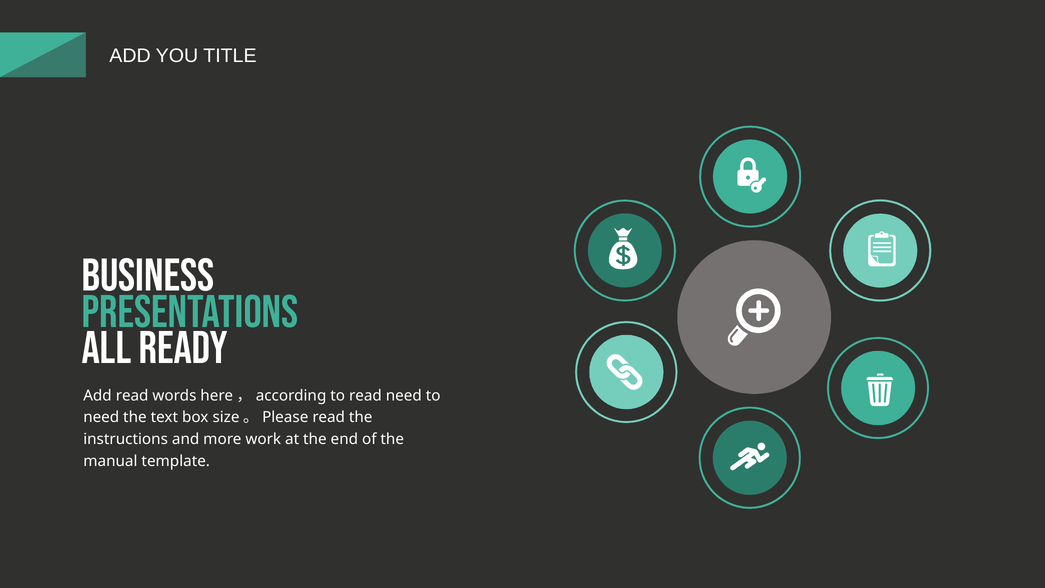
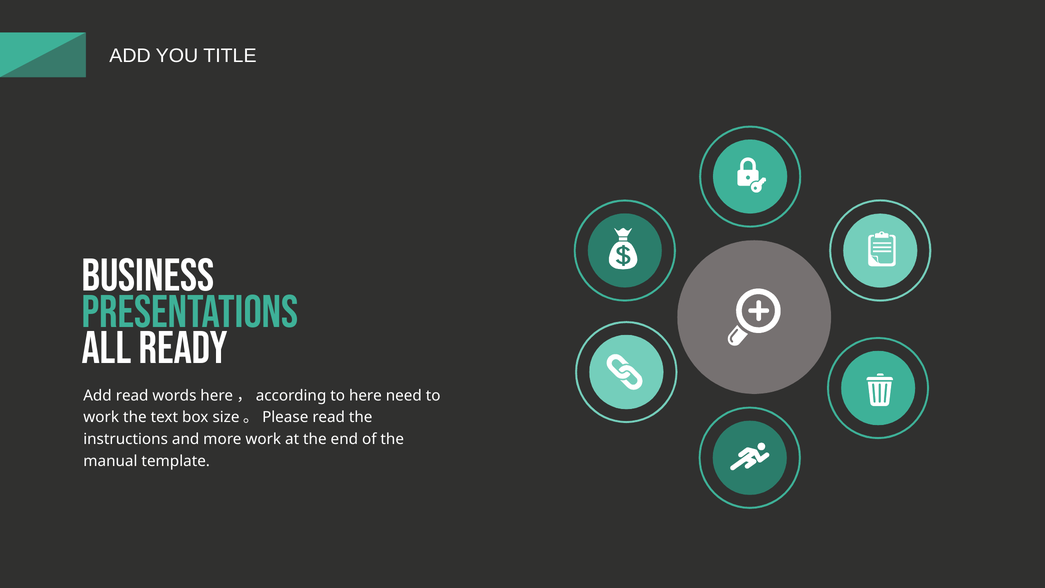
to read: read -> here
need at (101, 417): need -> work
